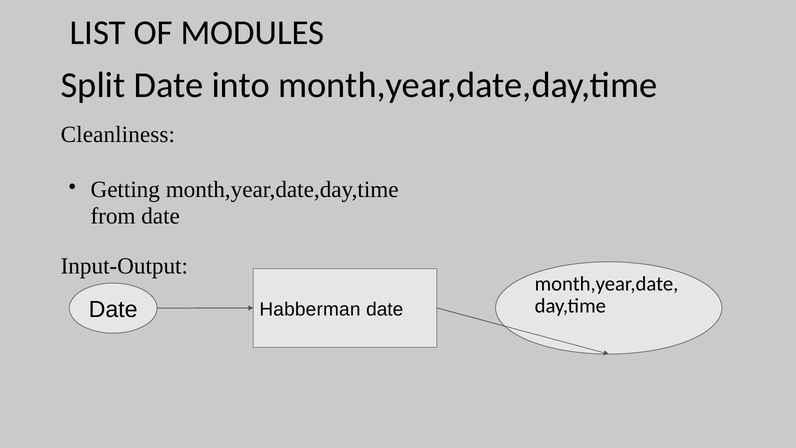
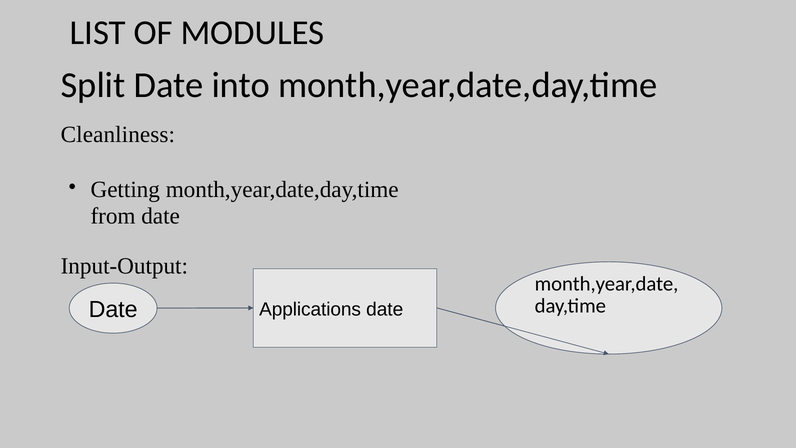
Habberman: Habberman -> Applications
